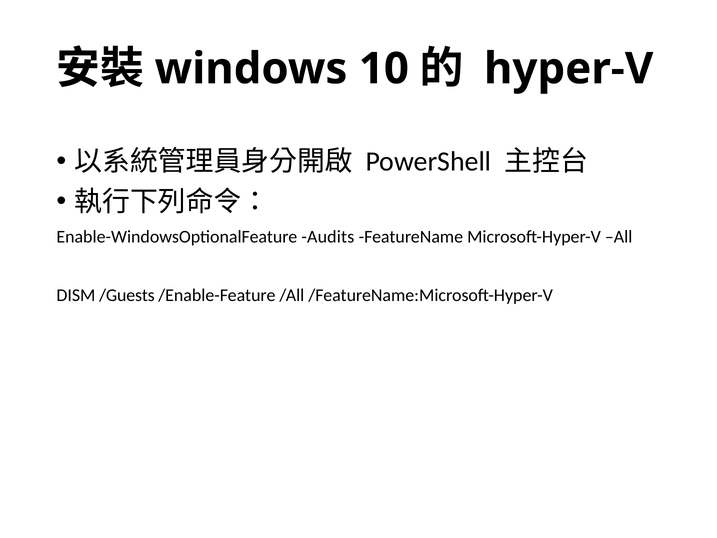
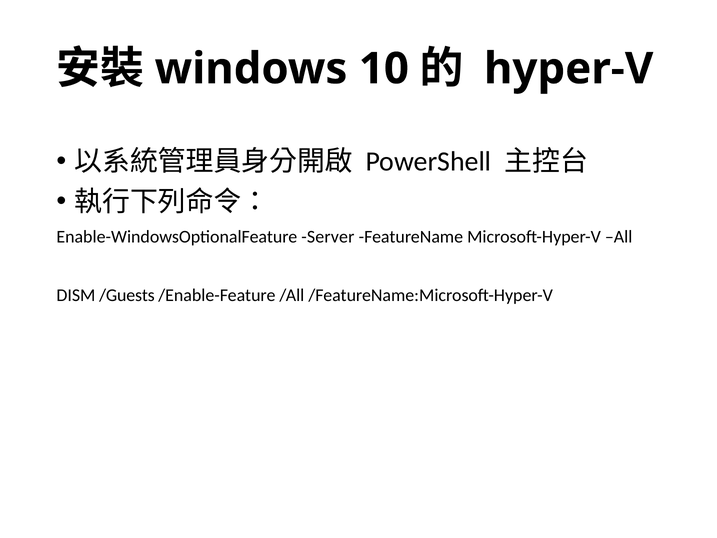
Audits: Audits -> Server
